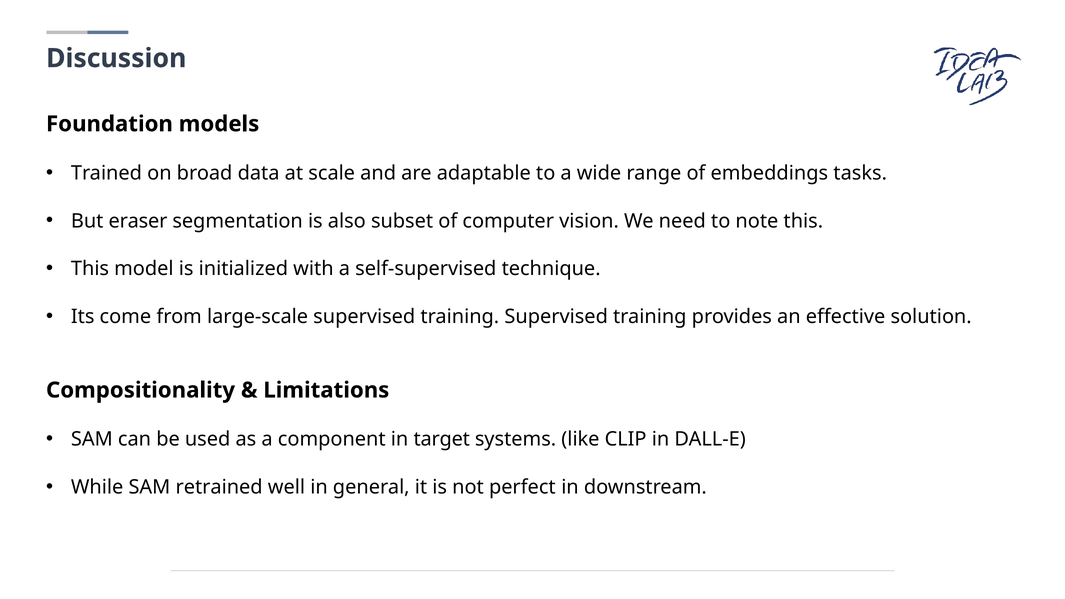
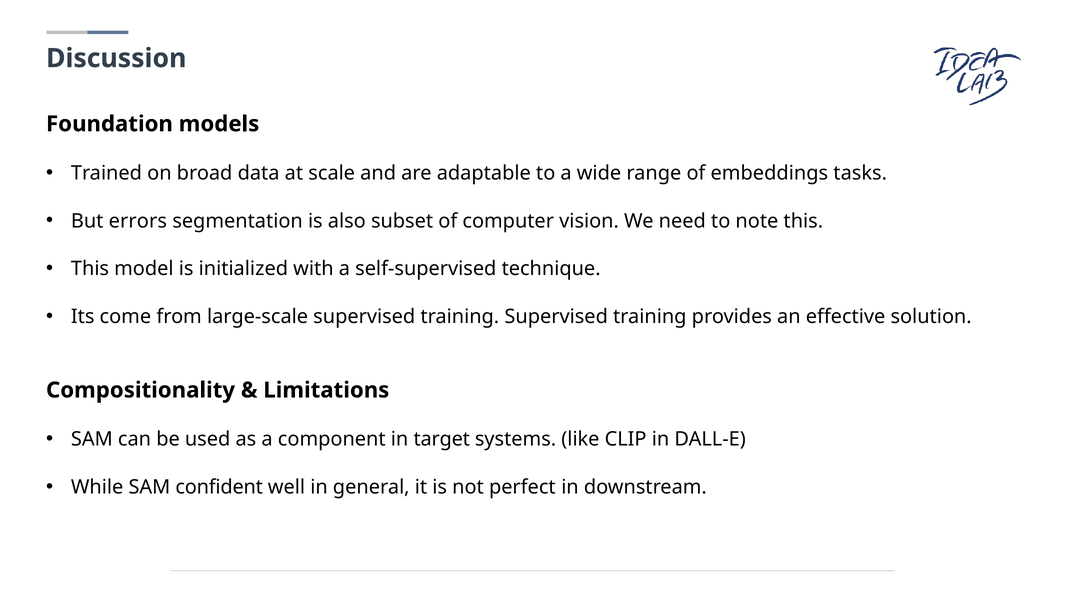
eraser: eraser -> errors
retrained: retrained -> confident
